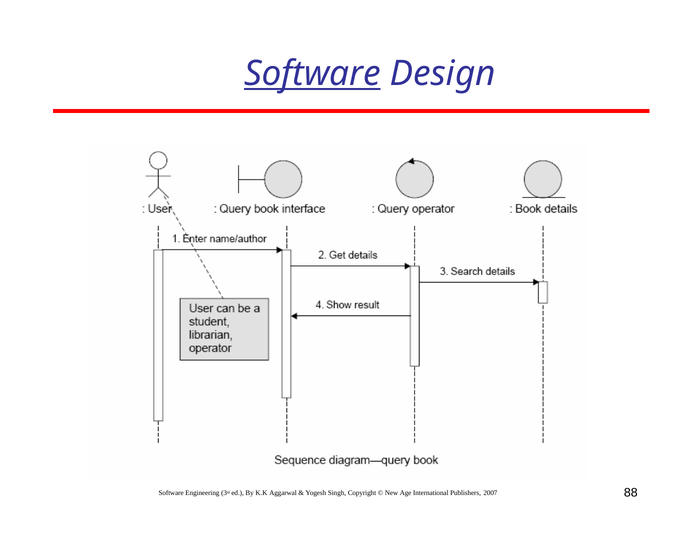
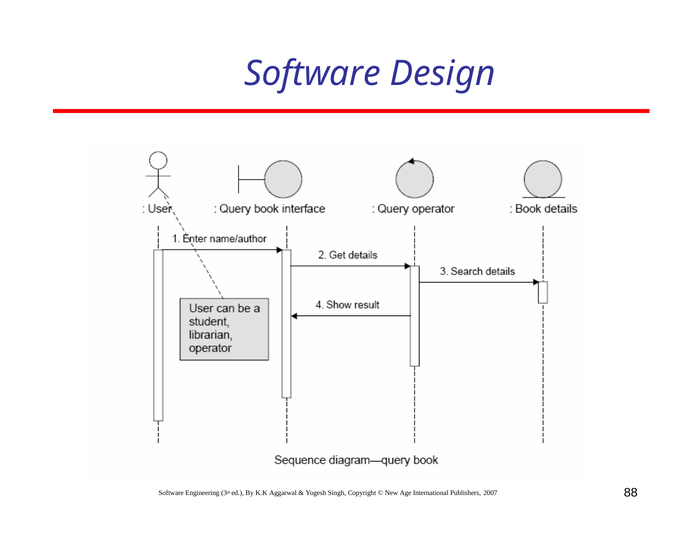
Software at (312, 74) underline: present -> none
